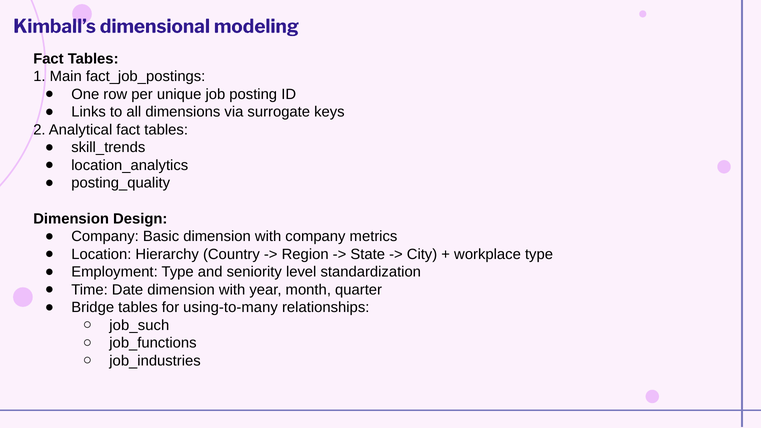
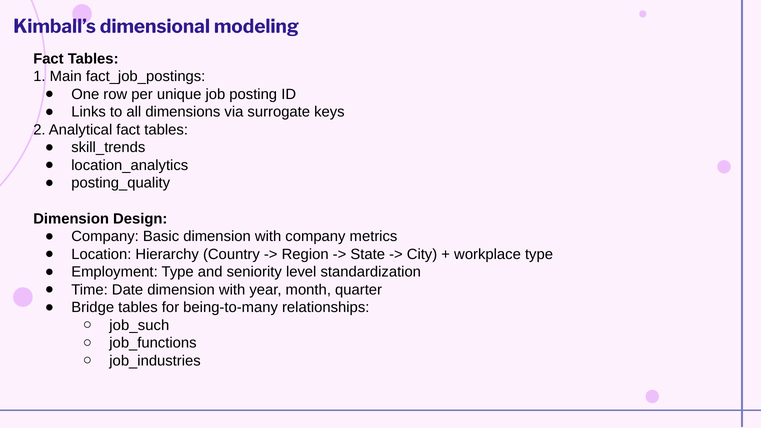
using-to-many: using-to-many -> being-to-many
